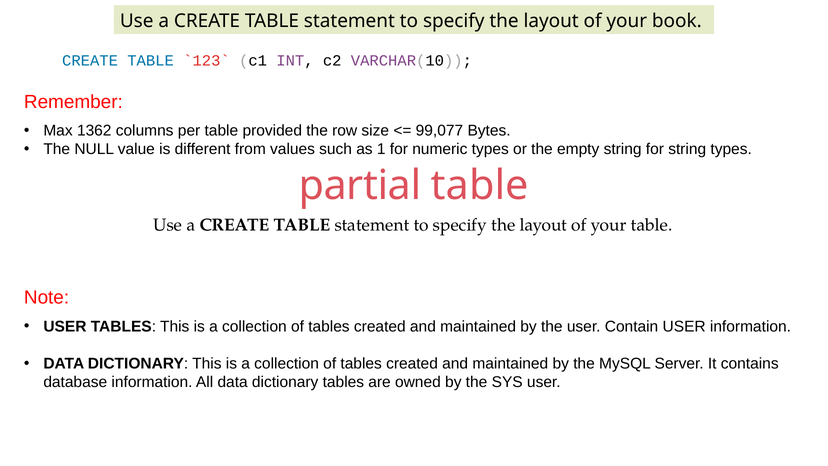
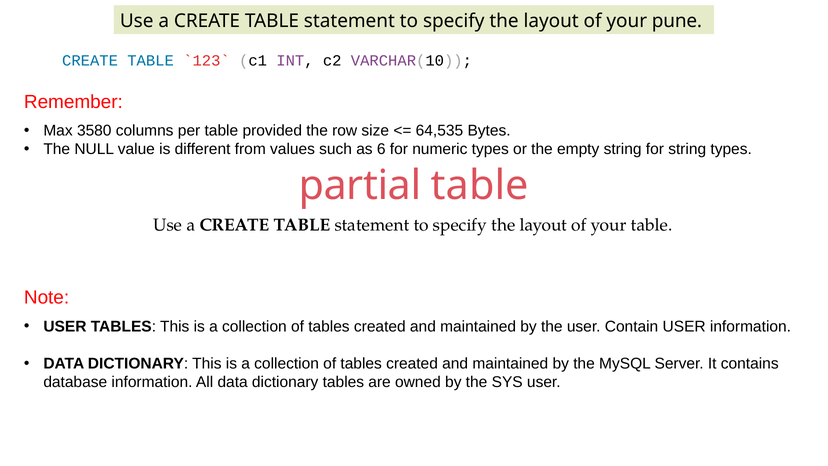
book: book -> pune
1362: 1362 -> 3580
99,077: 99,077 -> 64,535
1: 1 -> 6
